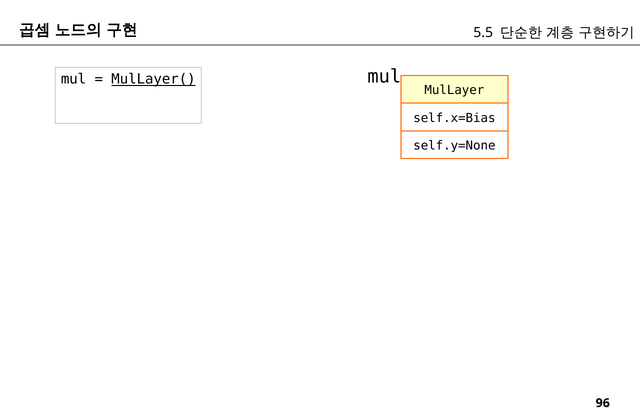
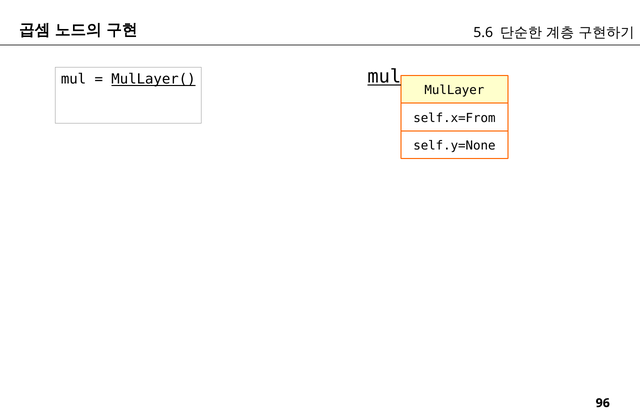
5.5: 5.5 -> 5.6
mul at (384, 77) underline: none -> present
self.x=Bias: self.x=Bias -> self.x=From
